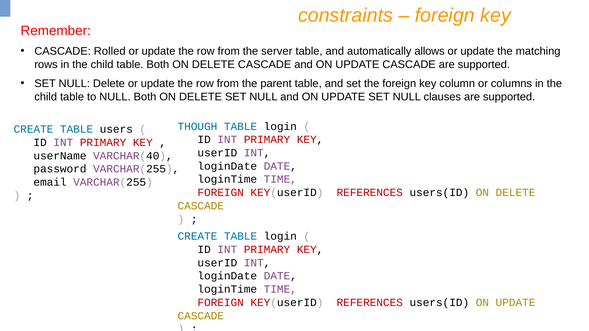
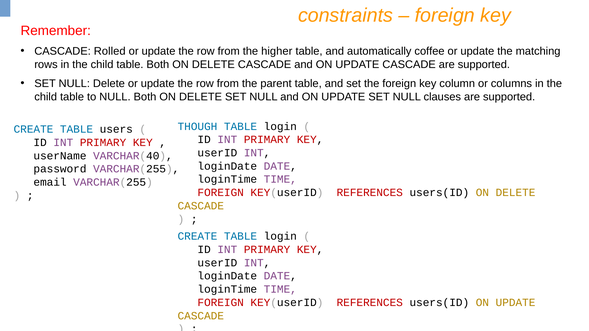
server: server -> higher
allows: allows -> coffee
